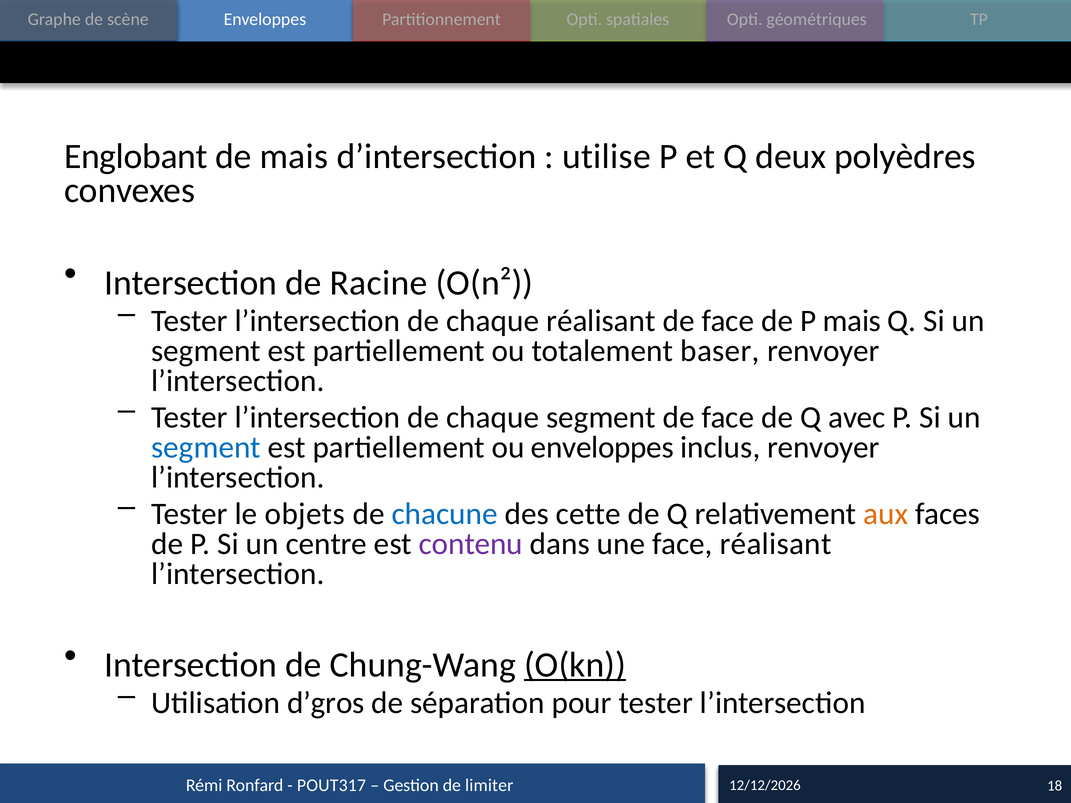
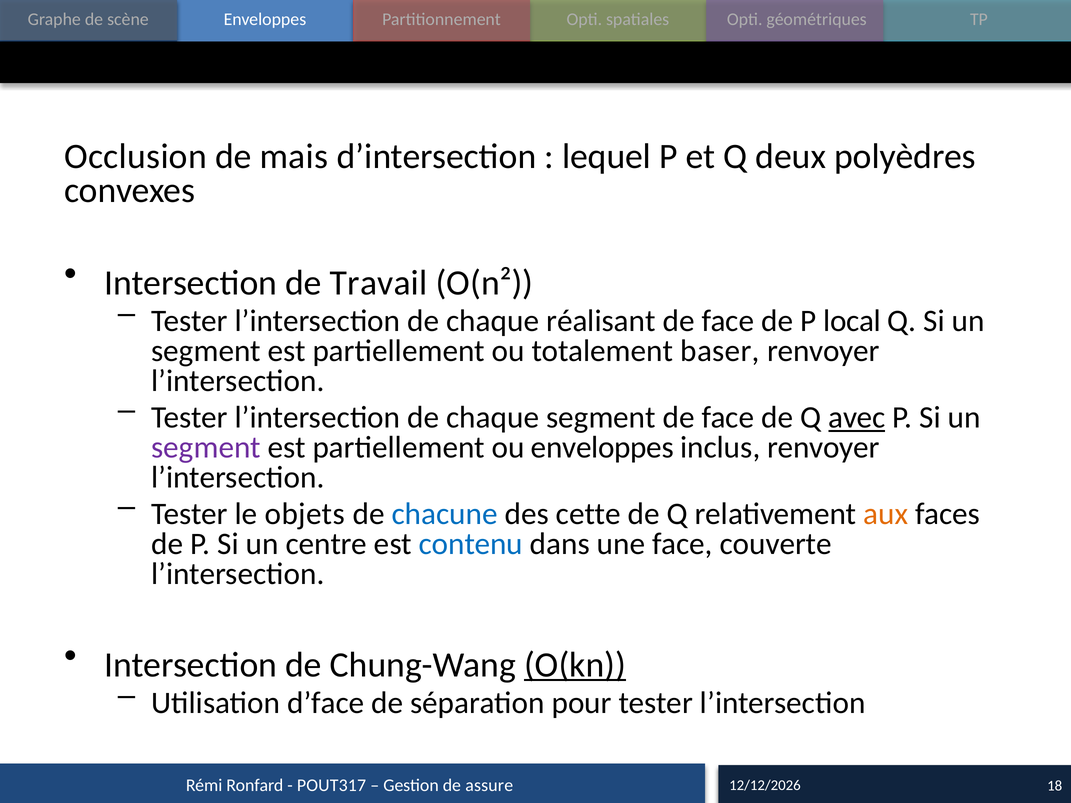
Englobant: Englobant -> Occlusion
utilise: utilise -> lequel
Racine: Racine -> Travail
P mais: mais -> local
avec underline: none -> present
segment at (206, 448) colour: blue -> purple
contenu colour: purple -> blue
face réalisant: réalisant -> couverte
d’gros: d’gros -> d’face
limiter: limiter -> assure
